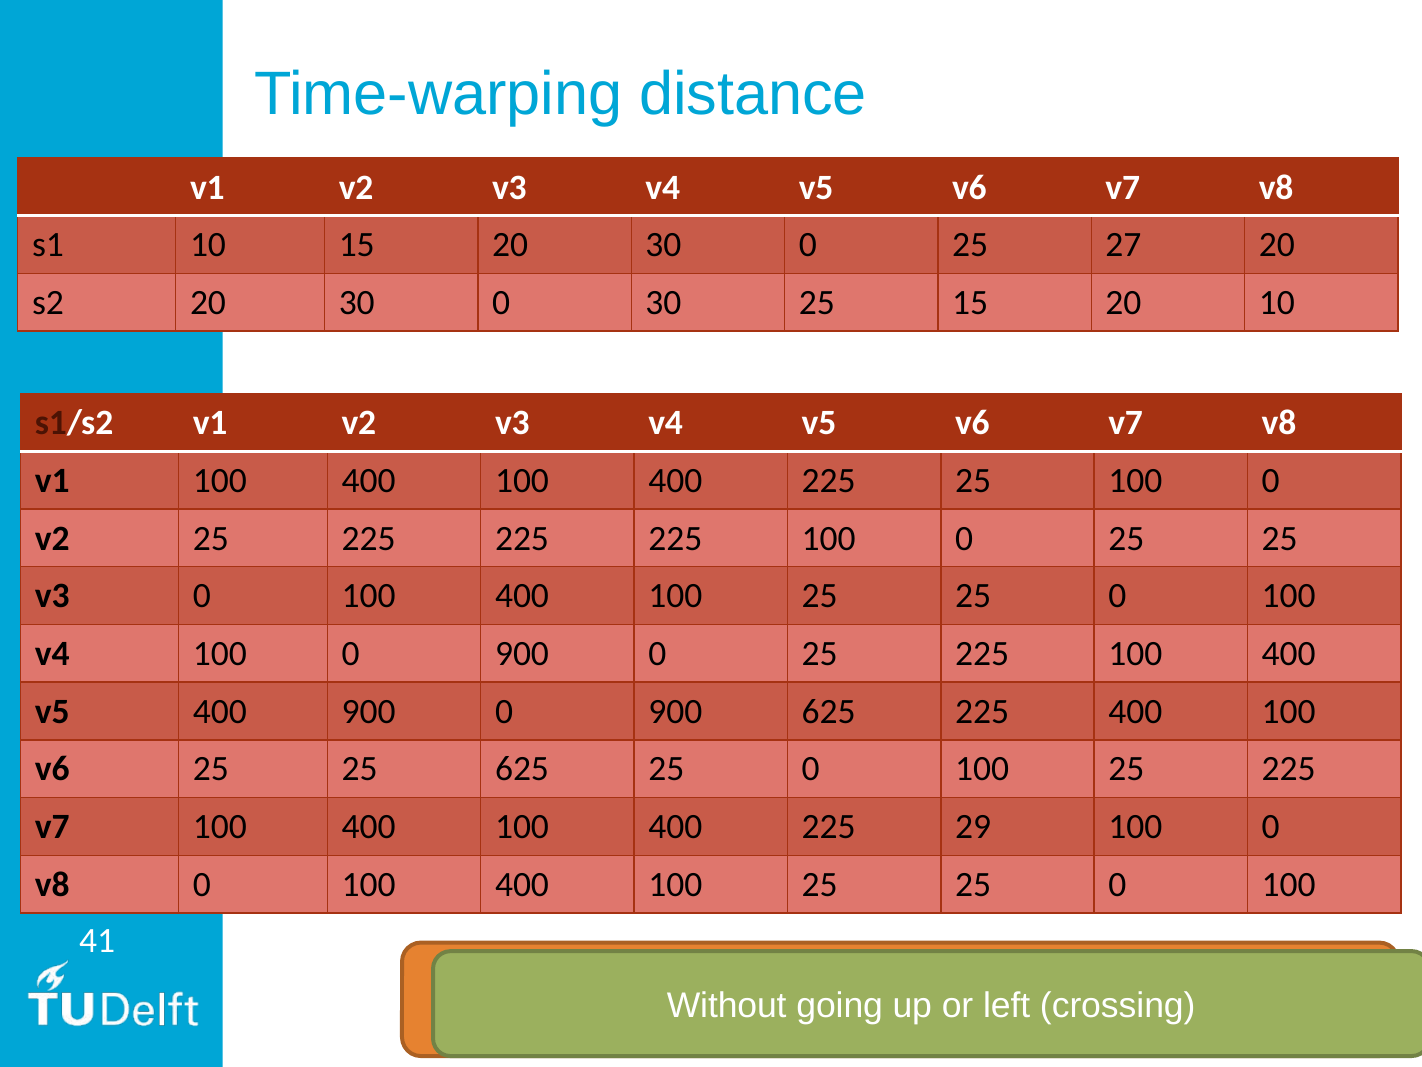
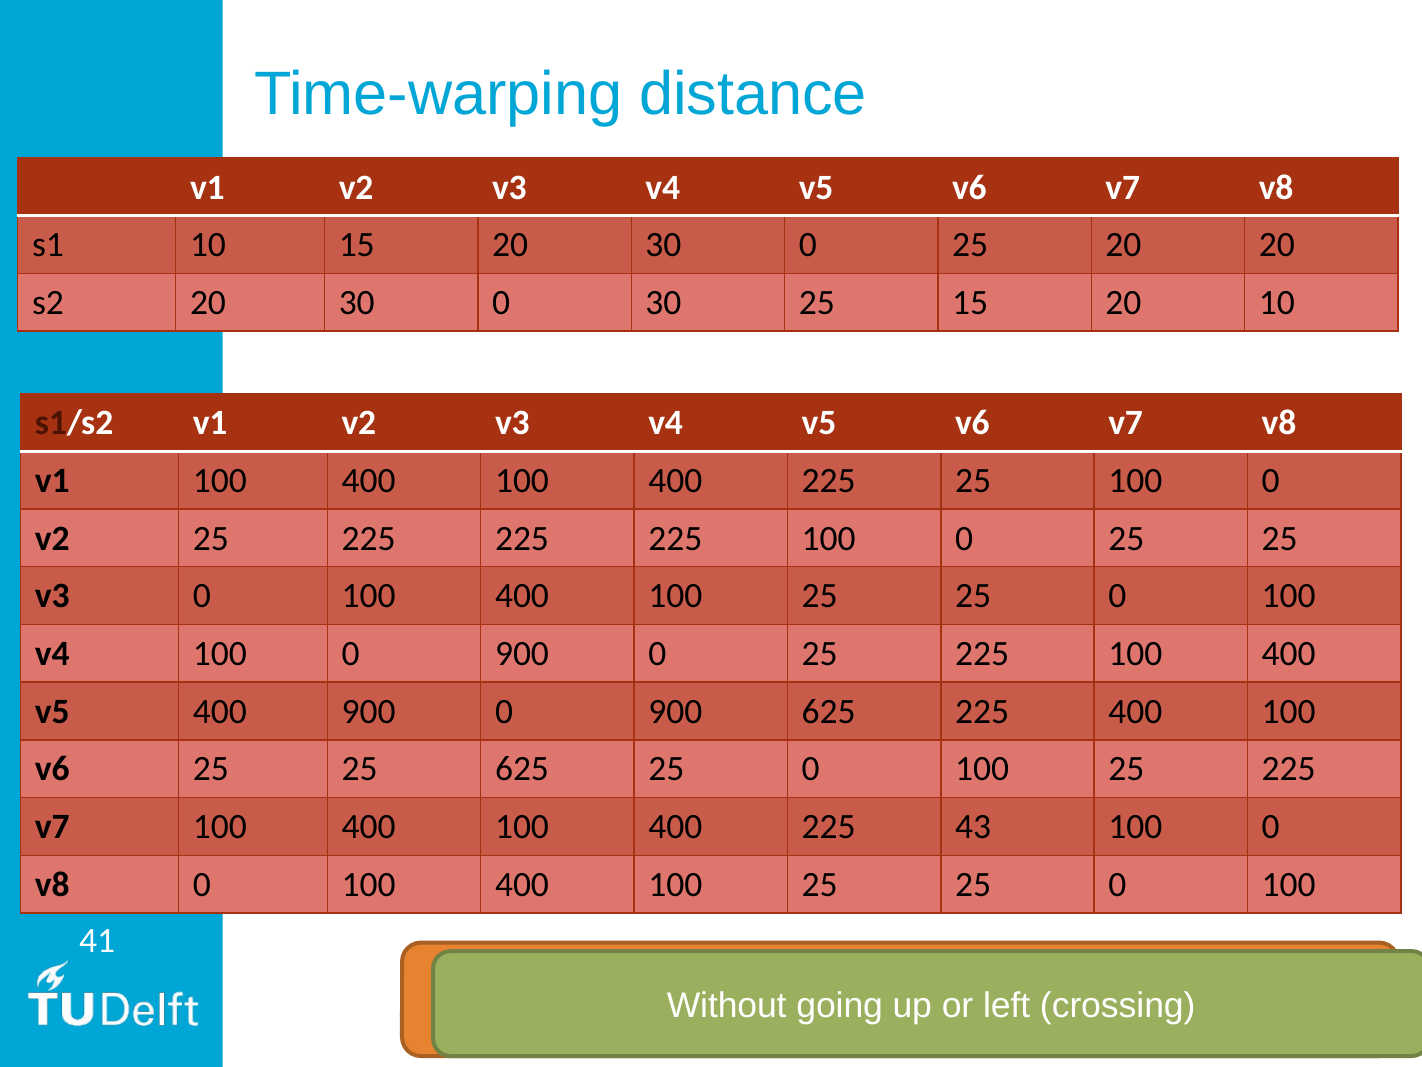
25 27: 27 -> 20
29: 29 -> 43
